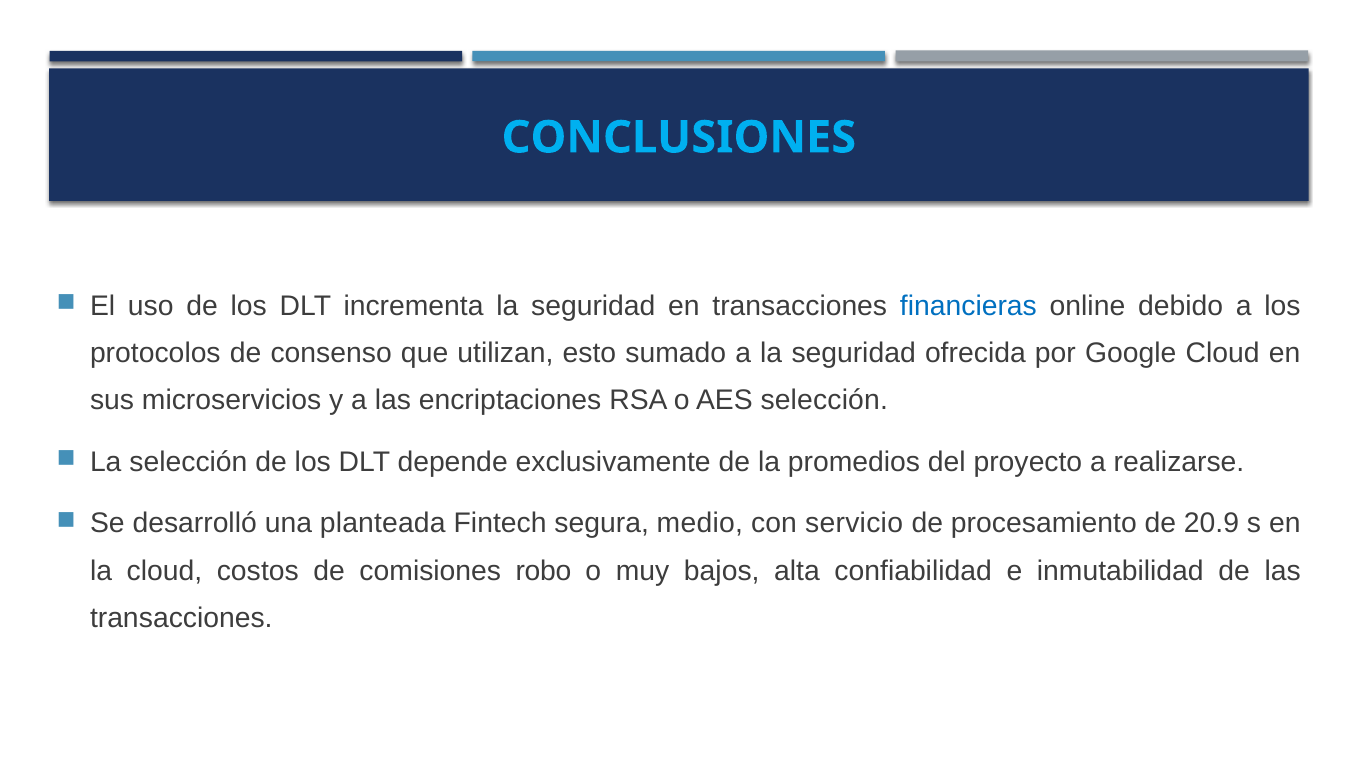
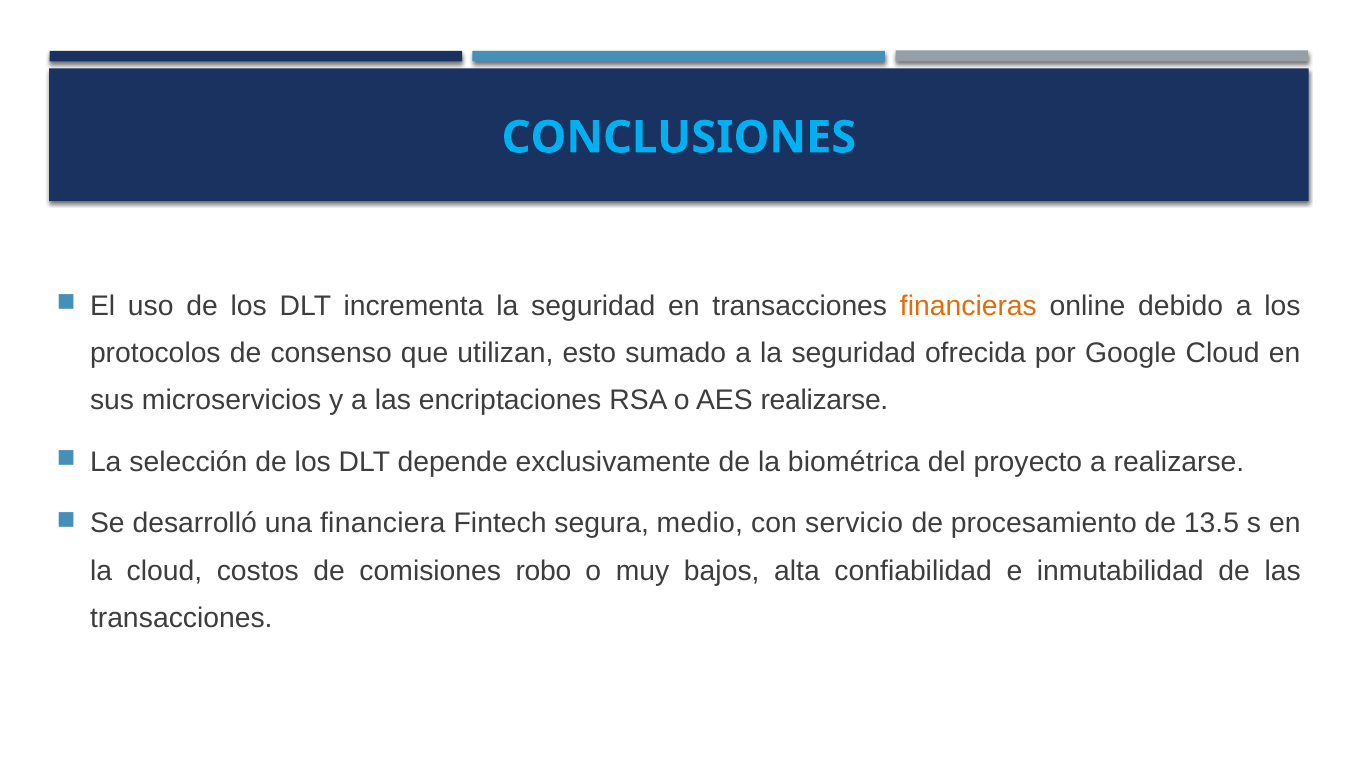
financieras colour: blue -> orange
AES selección: selección -> realizarse
promedios: promedios -> biométrica
planteada: planteada -> financiera
20.9: 20.9 -> 13.5
